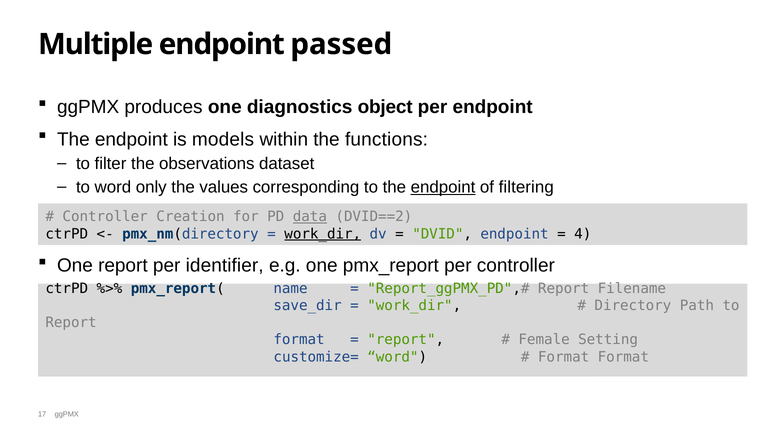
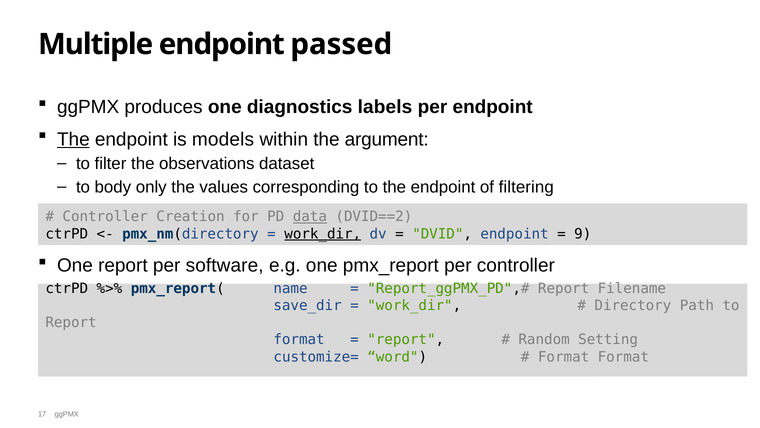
object: object -> labels
The at (73, 139) underline: none -> present
functions: functions -> argument
to word: word -> body
endpoint at (443, 187) underline: present -> none
4: 4 -> 9
identifier: identifier -> software
Female: Female -> Random
